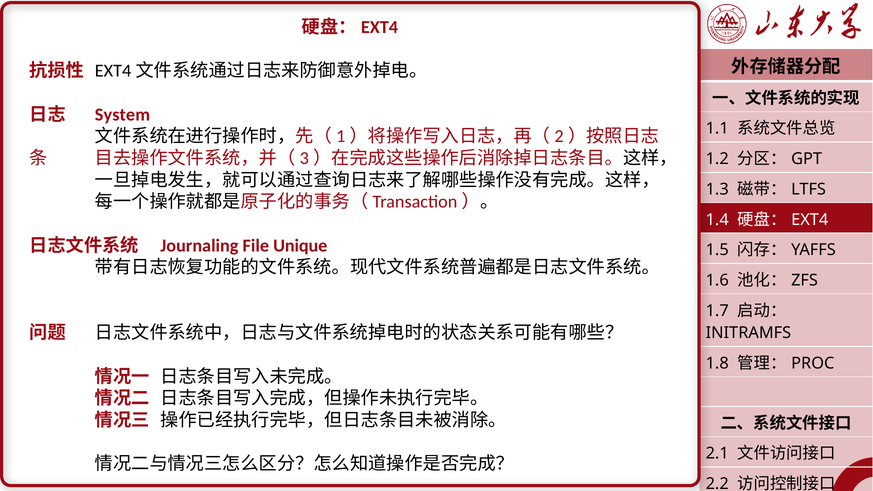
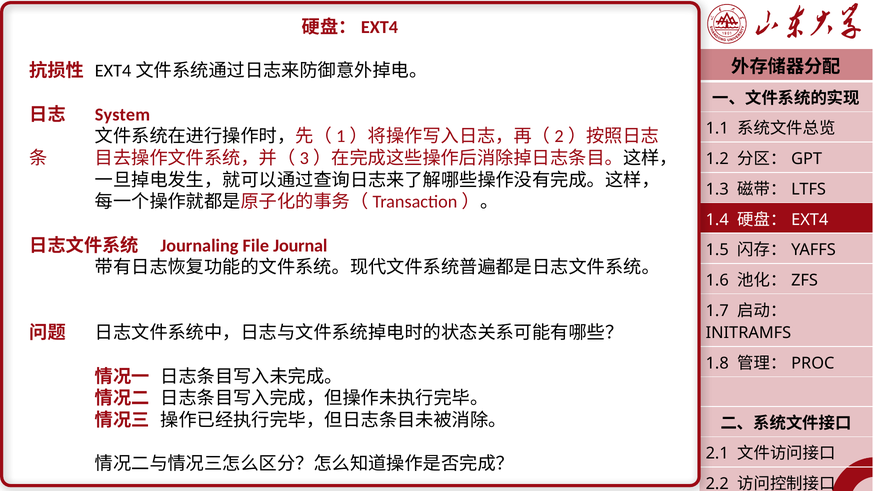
Unique: Unique -> Journal
